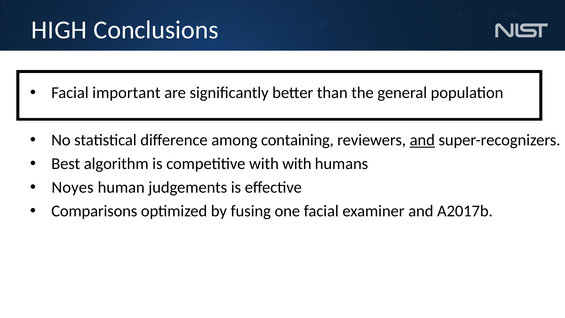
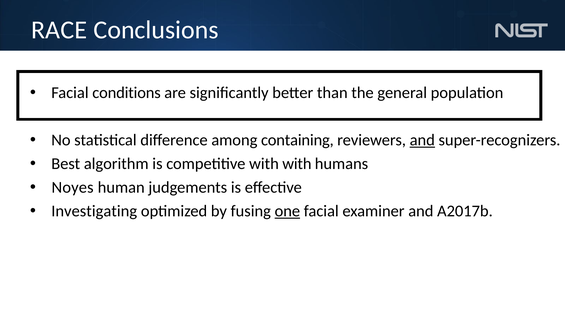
HIGH: HIGH -> RACE
important: important -> conditions
Comparisons: Comparisons -> Investigating
one underline: none -> present
